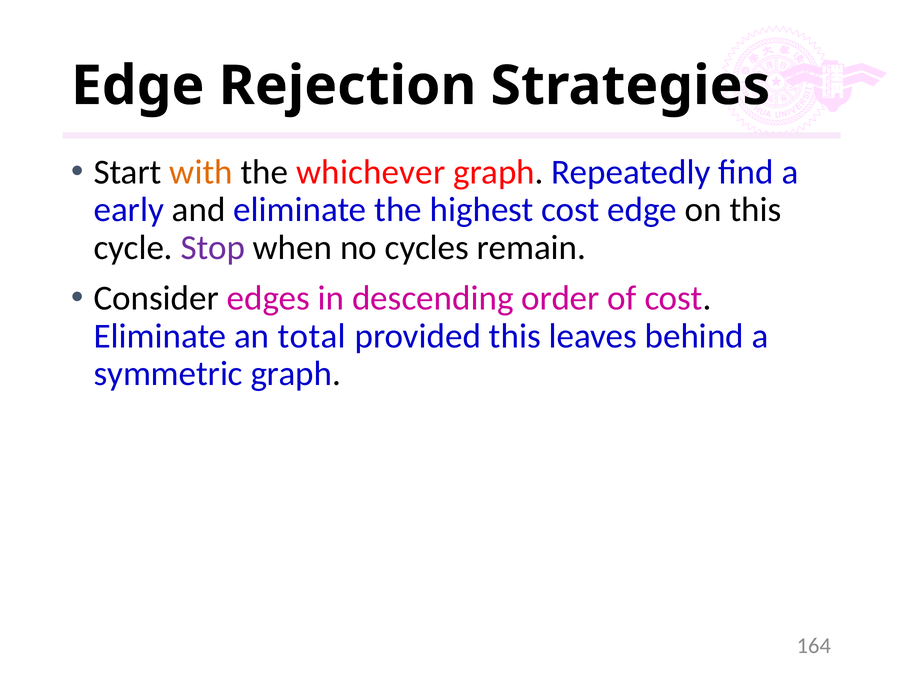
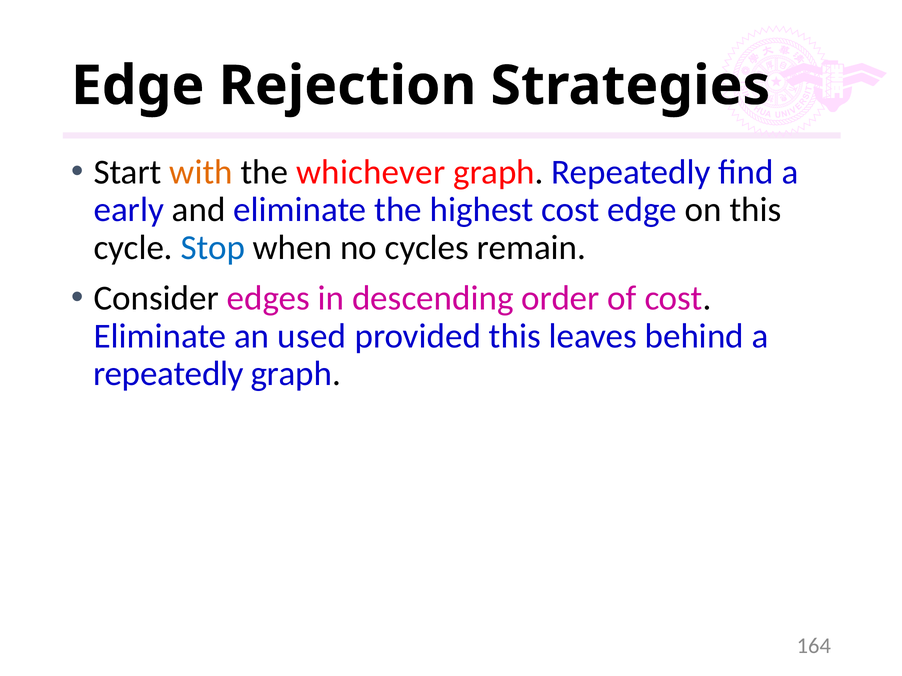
Stop colour: purple -> blue
total: total -> used
symmetric at (168, 374): symmetric -> repeatedly
